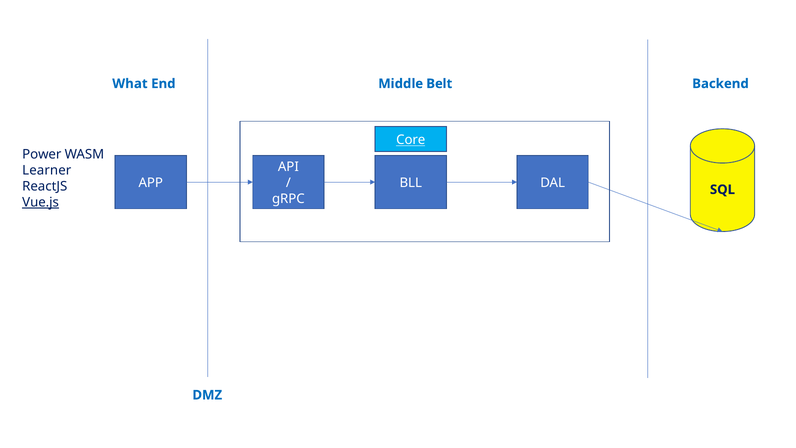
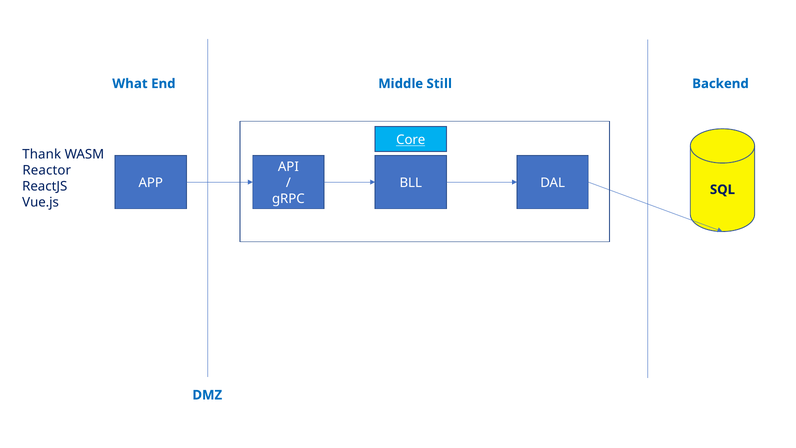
Belt: Belt -> Still
Power: Power -> Thank
Learner: Learner -> Reactor
Vue.js underline: present -> none
